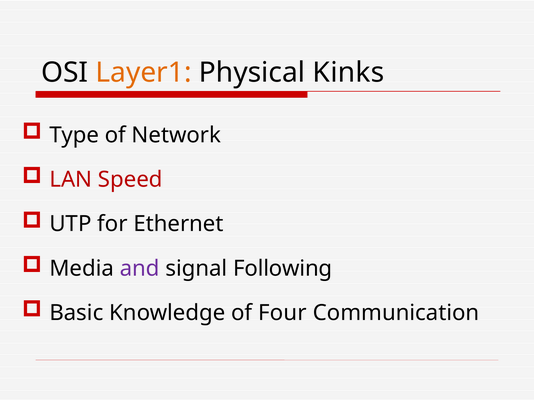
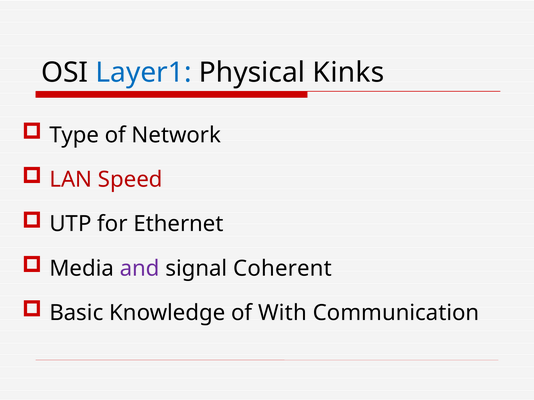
Layer1 colour: orange -> blue
Following: Following -> Coherent
Four: Four -> With
